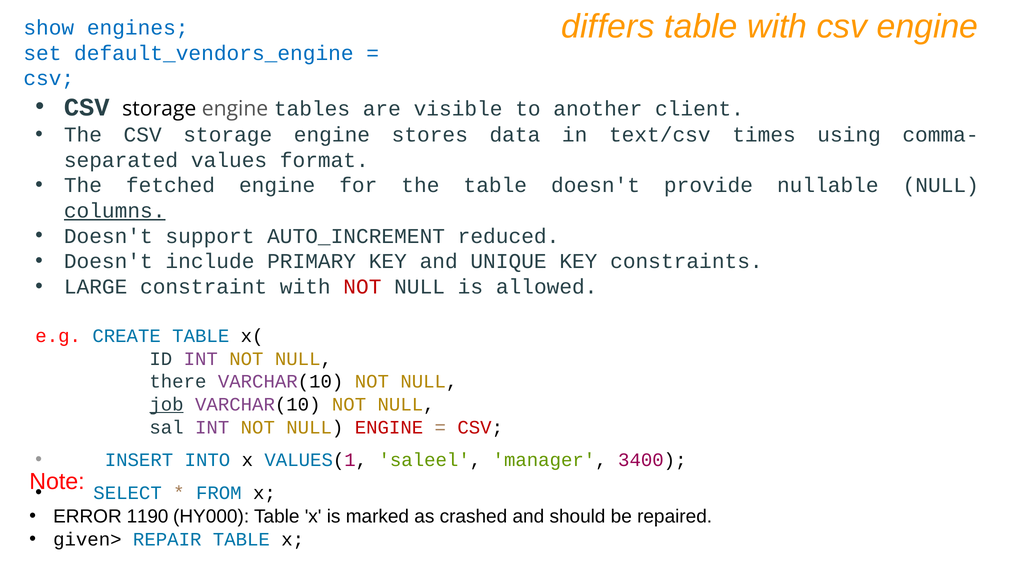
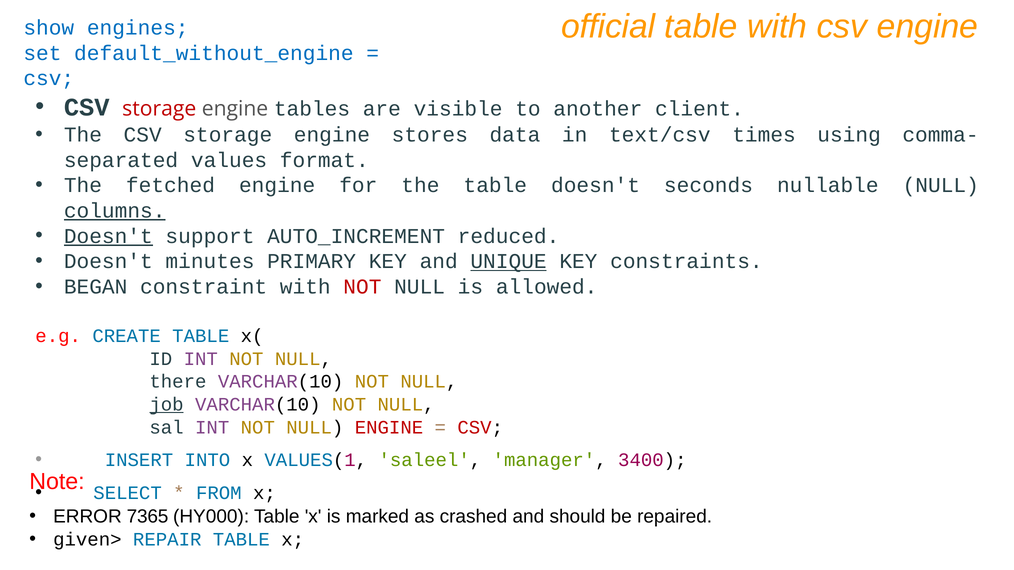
differs: differs -> official
default_vendors_engine: default_vendors_engine -> default_without_engine
storage at (159, 109) colour: black -> red
provide: provide -> seconds
Doesn't at (108, 236) underline: none -> present
include: include -> minutes
UNIQUE underline: none -> present
LARGE: LARGE -> BEGAN
1190: 1190 -> 7365
